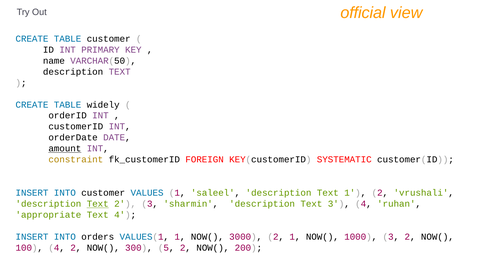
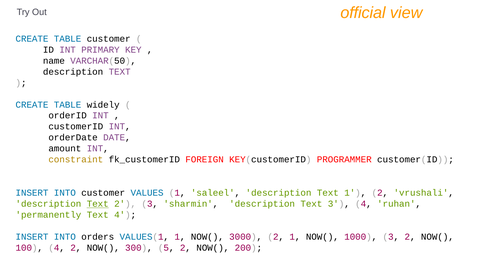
amount underline: present -> none
SYSTEMATIC: SYSTEMATIC -> PROGRAMMER
appropriate: appropriate -> permanently
